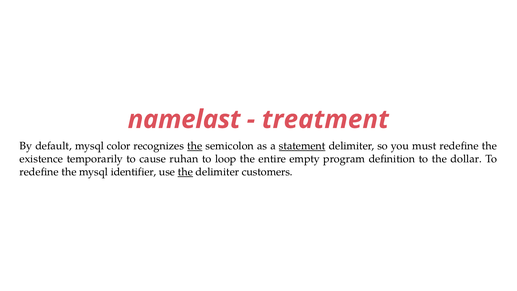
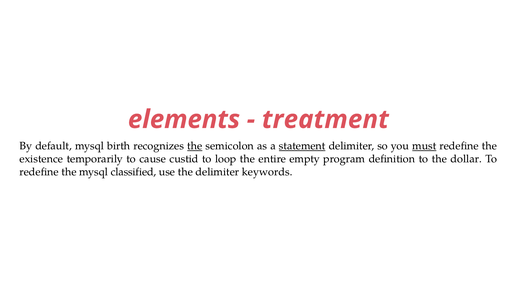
namelast: namelast -> elements
color: color -> birth
must underline: none -> present
ruhan: ruhan -> custid
identifier: identifier -> classified
the at (185, 172) underline: present -> none
customers: customers -> keywords
